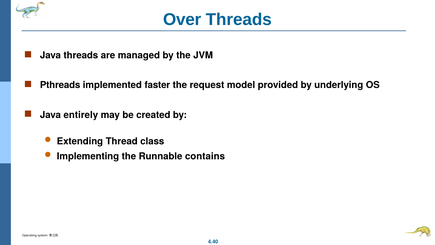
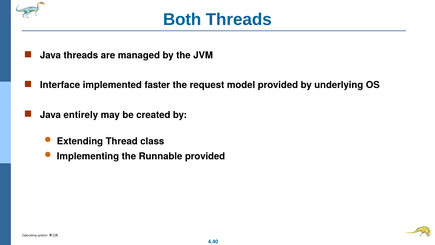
Over: Over -> Both
Pthreads: Pthreads -> Interface
Runnable contains: contains -> provided
